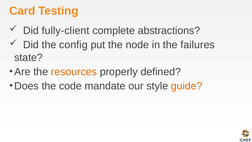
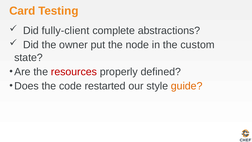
config: config -> owner
failures: failures -> custom
resources colour: orange -> red
mandate: mandate -> restarted
